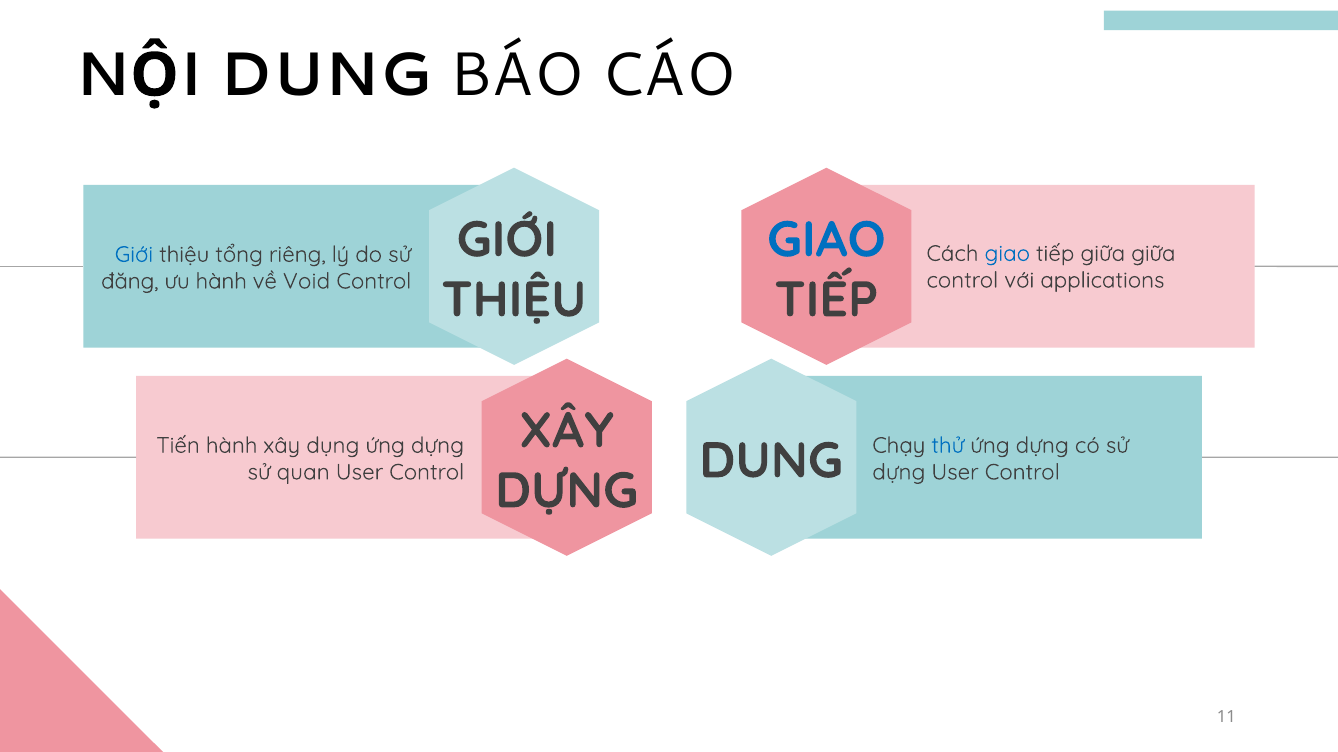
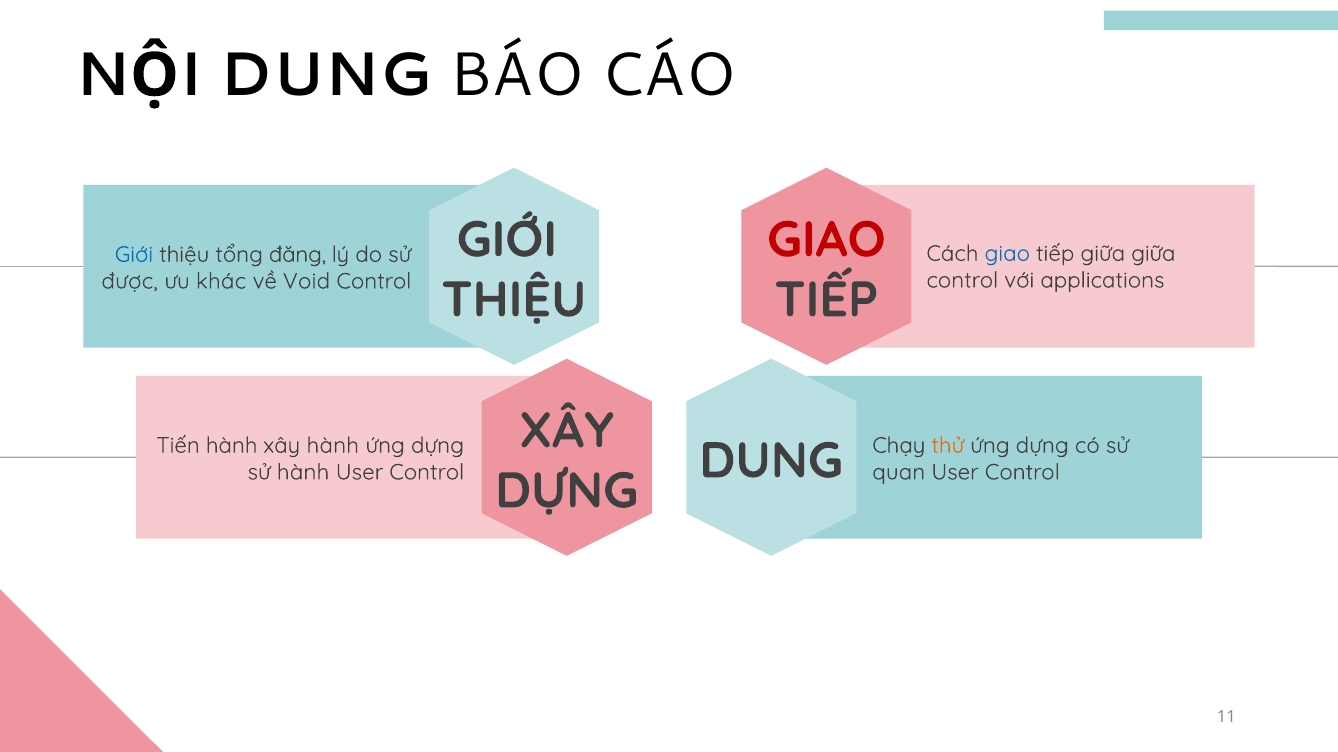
GIAO at (826, 240) colour: blue -> red
riêng: riêng -> đăng
đăng: đăng -> được
ưu hành: hành -> khác
xây dụng: dụng -> hành
thử colour: blue -> orange
sử quan: quan -> hành
dựng at (899, 473): dựng -> quan
